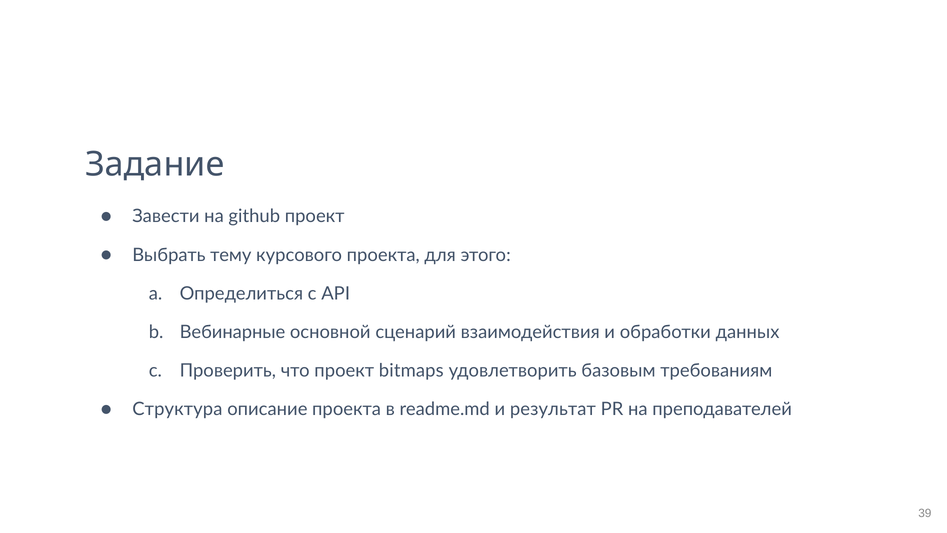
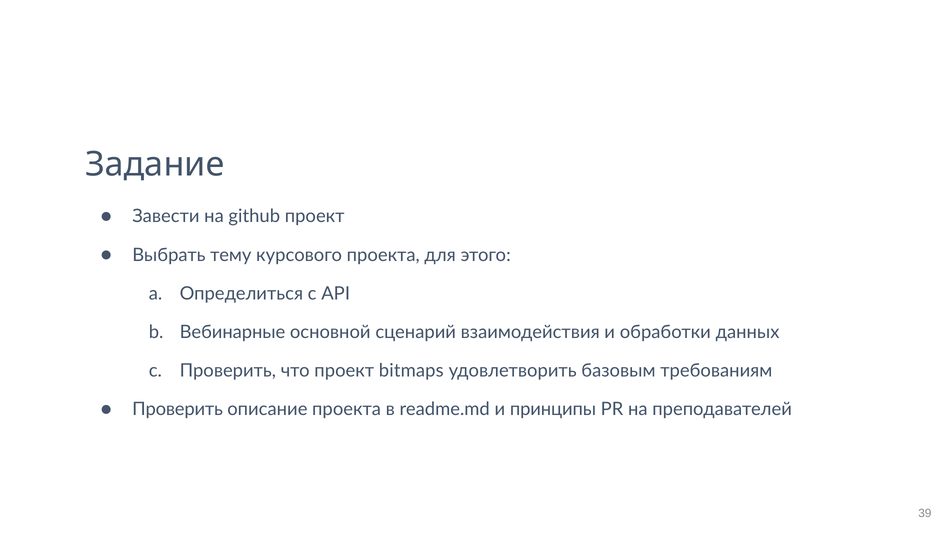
Структура at (177, 409): Структура -> Проверить
результат: результат -> принципы
